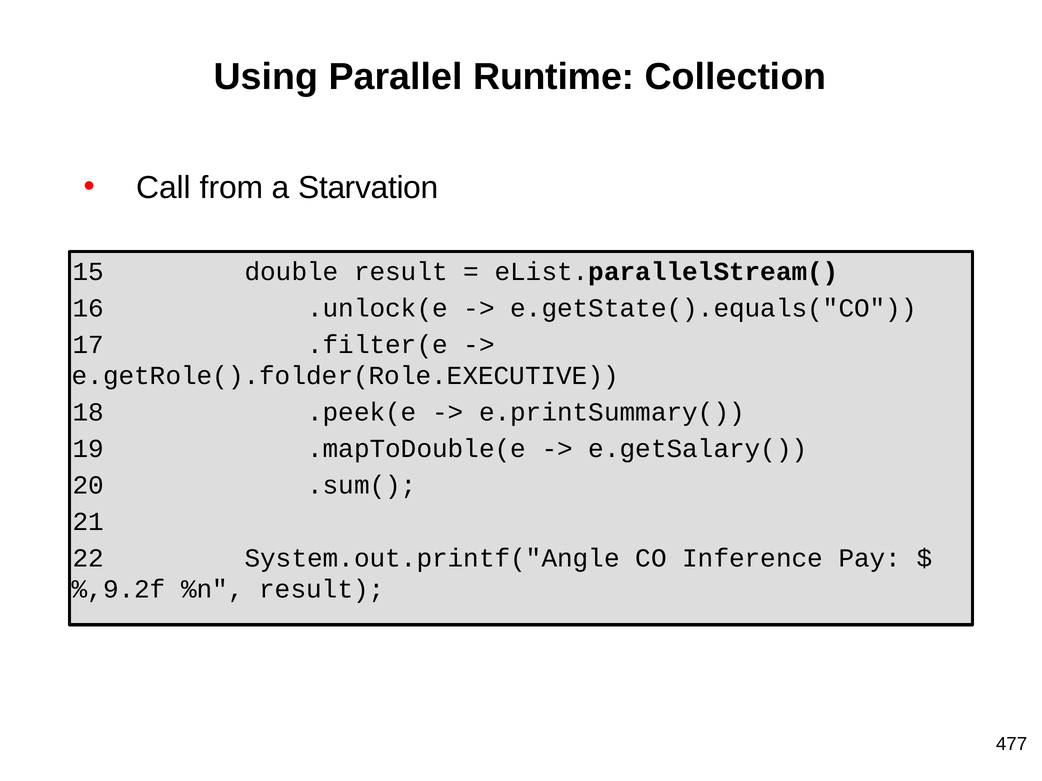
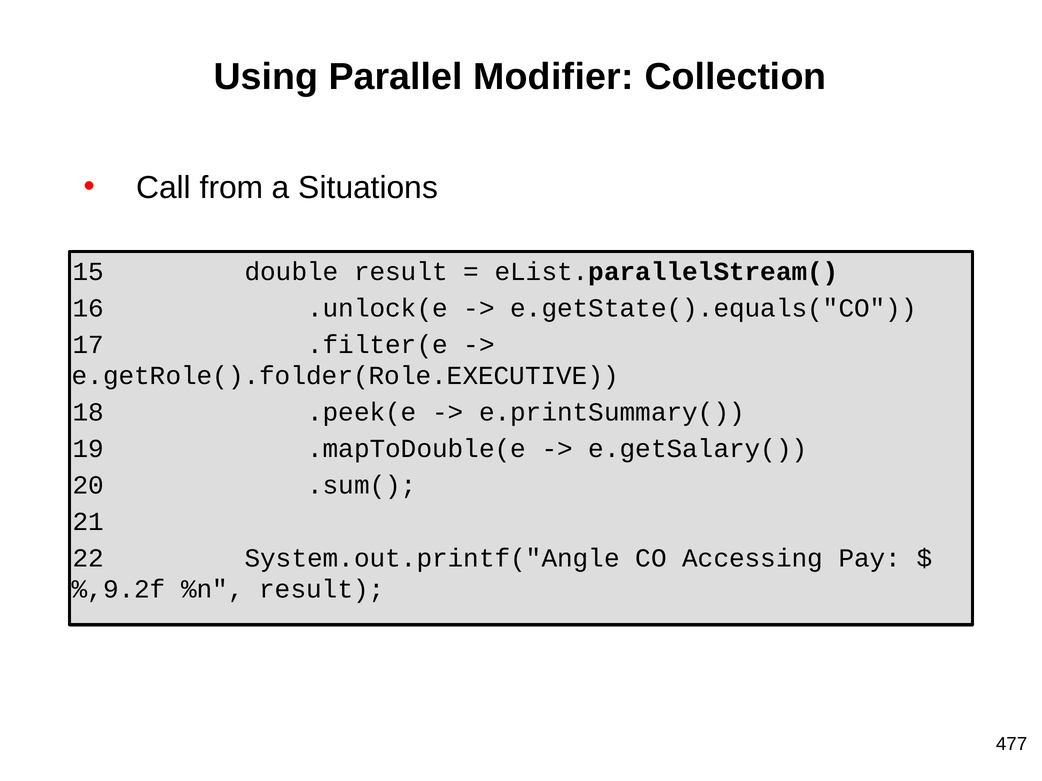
Runtime: Runtime -> Modifier
Starvation: Starvation -> Situations
Inference: Inference -> Accessing
